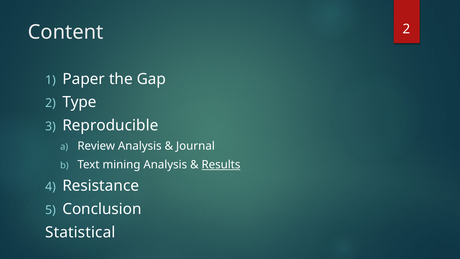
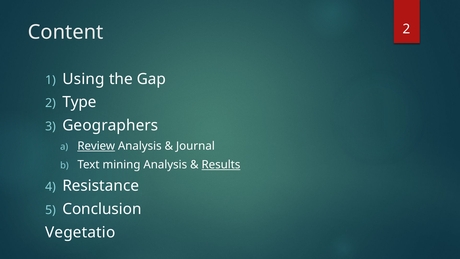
Paper: Paper -> Using
Reproducible: Reproducible -> Geographers
Review underline: none -> present
Statistical: Statistical -> Vegetatio
